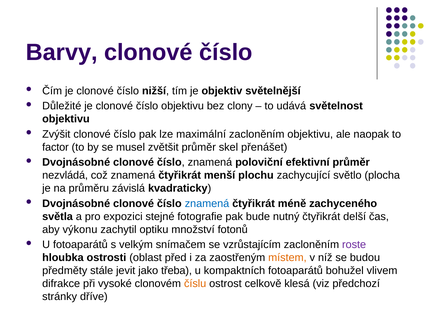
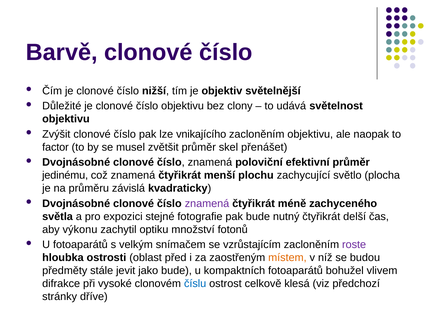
Barvy: Barvy -> Barvě
maximální: maximální -> vnikajícího
nezvládá: nezvládá -> jedinému
znamená at (207, 203) colour: blue -> purple
jako třeba: třeba -> bude
číslu colour: orange -> blue
